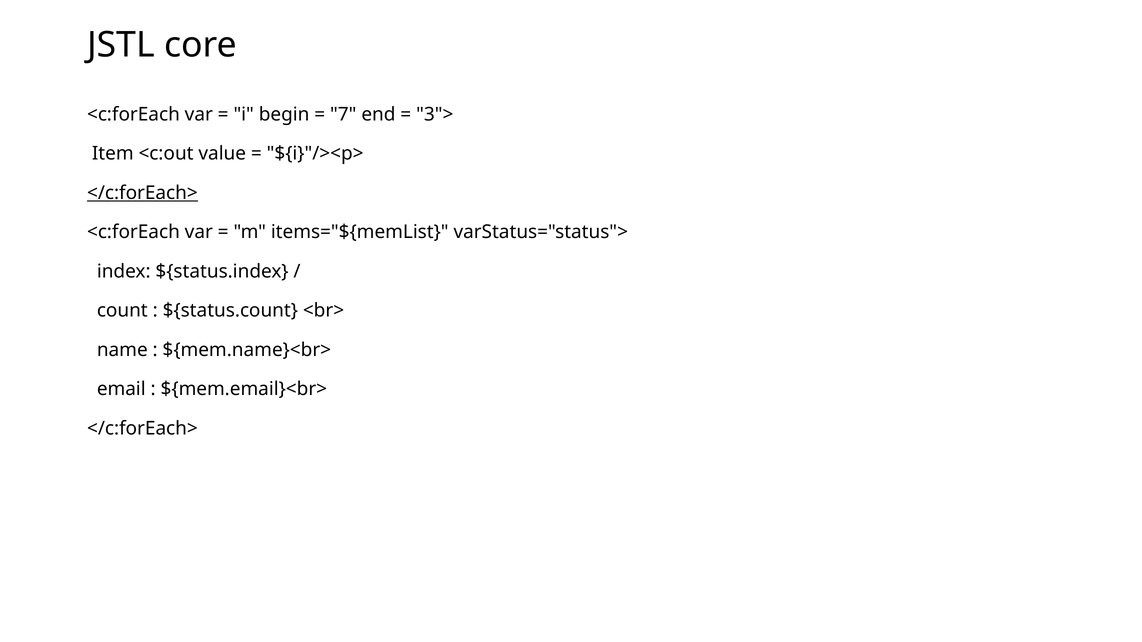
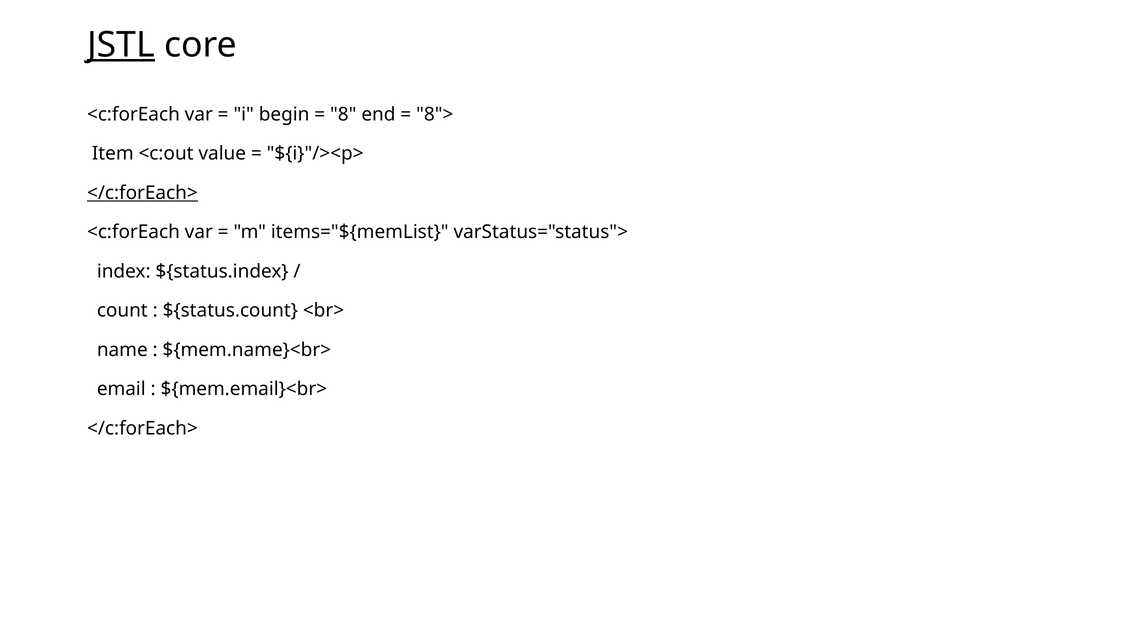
JSTL underline: none -> present
7: 7 -> 8
3">: 3"> -> 8">
